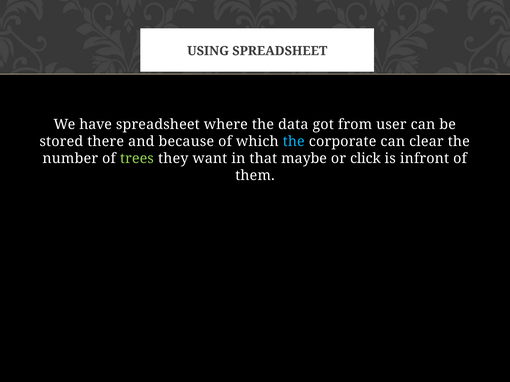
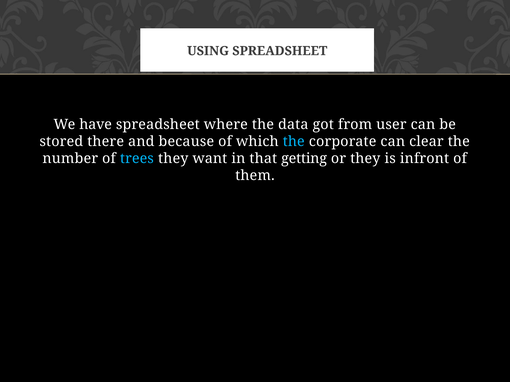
trees colour: light green -> light blue
maybe: maybe -> getting
or click: click -> they
